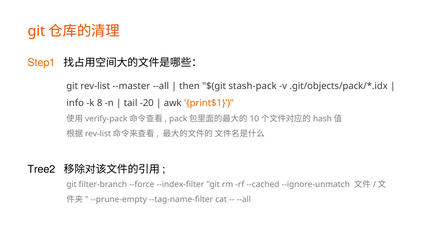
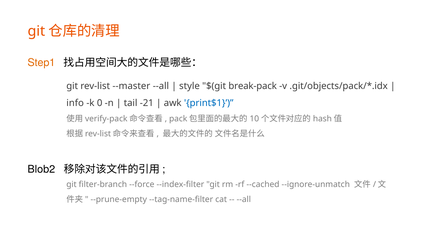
then: then -> style
stash-pack: stash-pack -> break-pack
8: 8 -> 0
-20: -20 -> -21
print$1 colour: orange -> blue
Tree2: Tree2 -> Blob2
